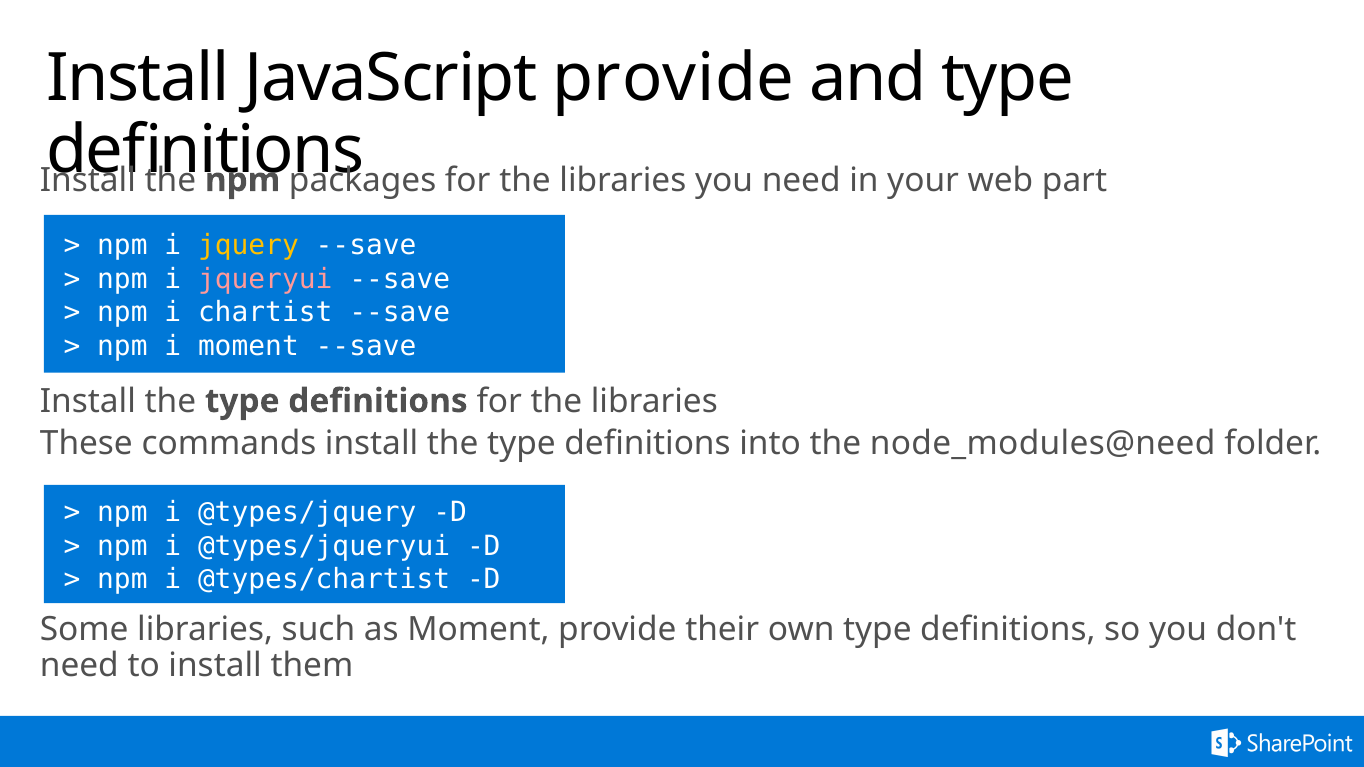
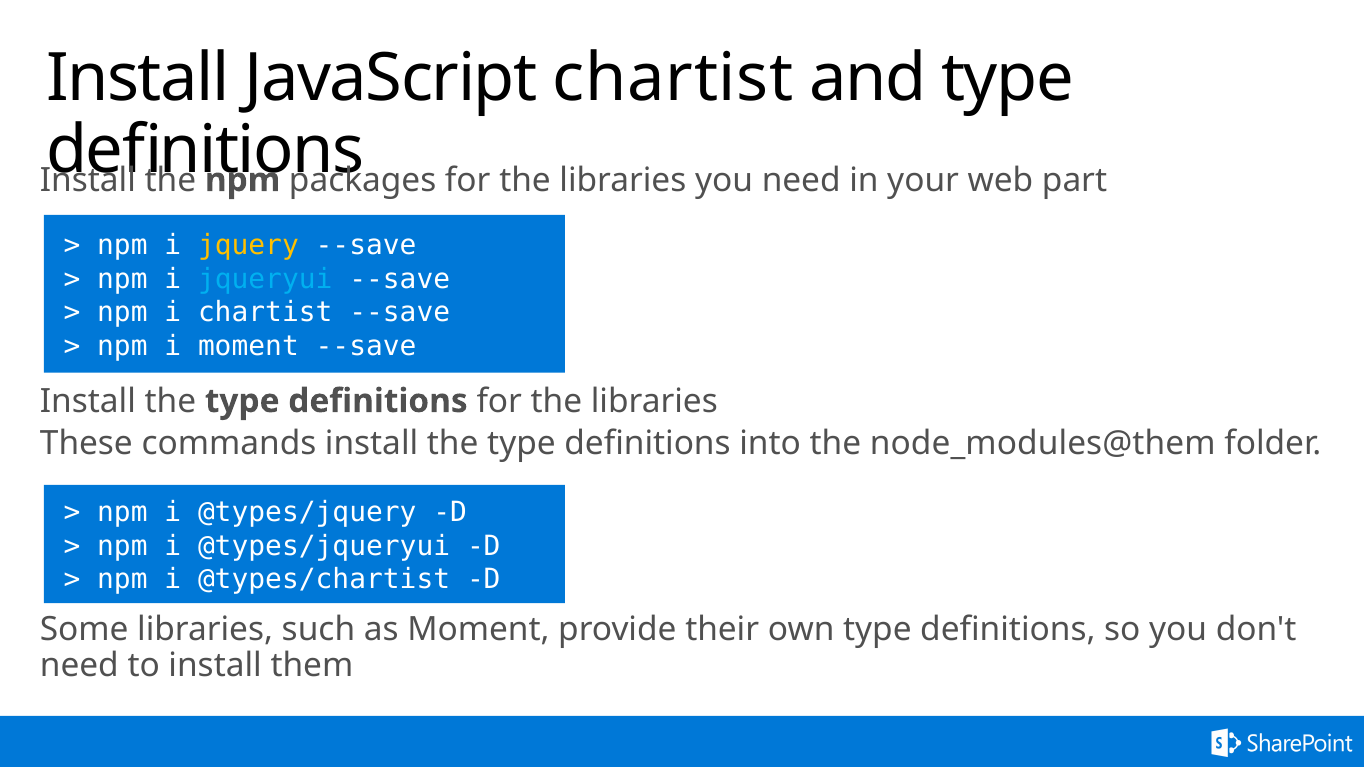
JavaScript provide: provide -> chartist
jqueryui colour: pink -> light blue
node_modules@need: node_modules@need -> node_modules@them
